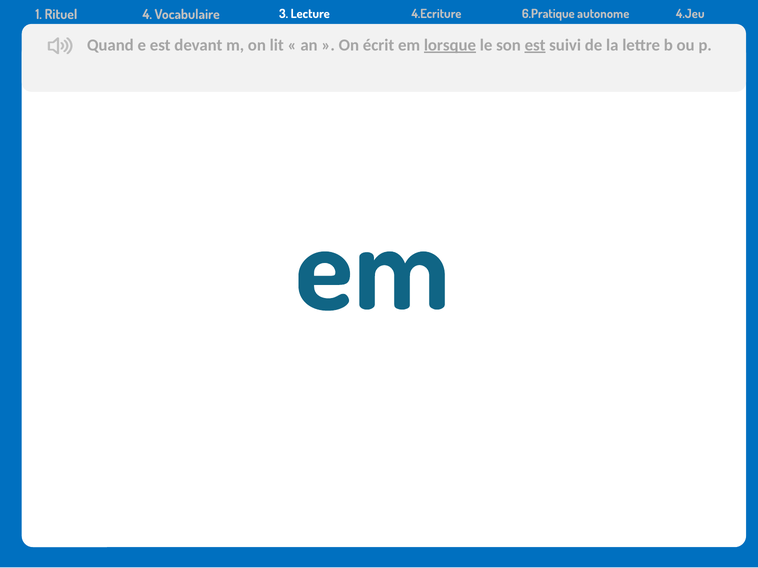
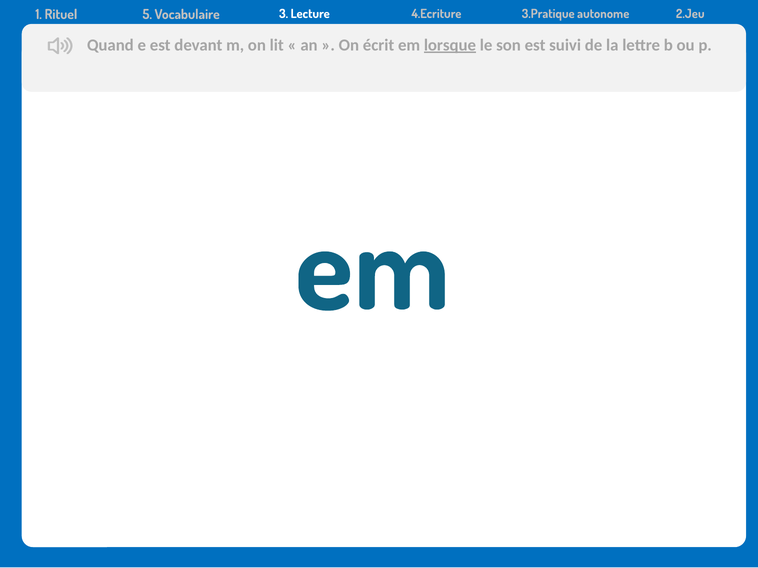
4: 4 -> 5
6.Pratique: 6.Pratique -> 3.Pratique
4.Jeu: 4.Jeu -> 2.Jeu
est at (535, 45) underline: present -> none
